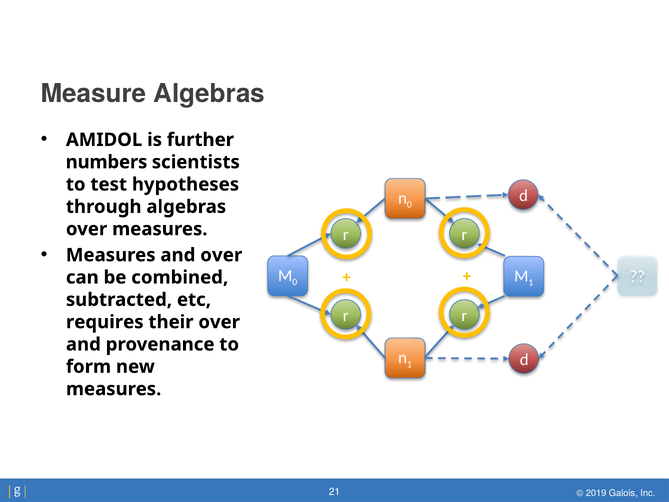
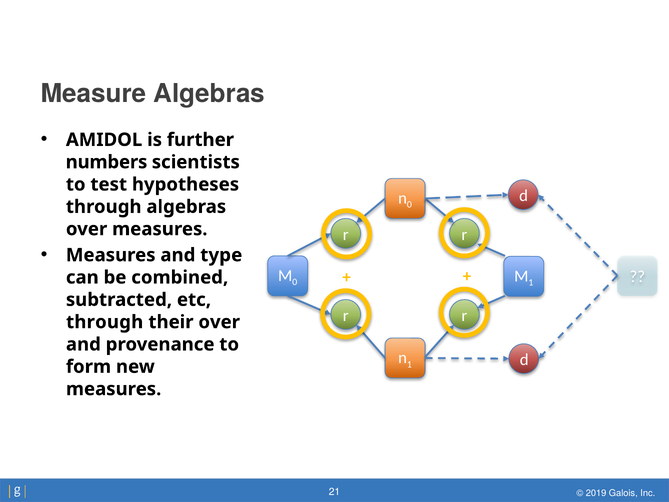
and over: over -> type
requires at (105, 322): requires -> through
